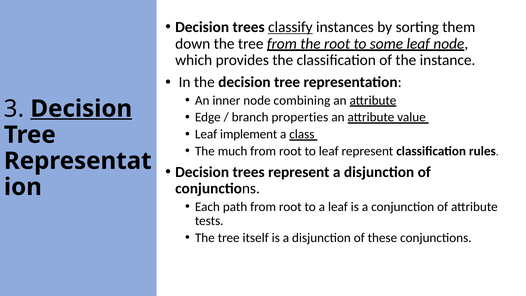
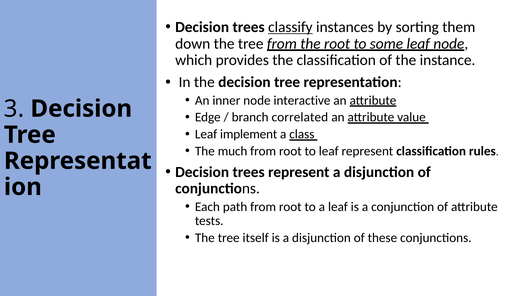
combining: combining -> interactive
Decision at (81, 109) underline: present -> none
properties: properties -> correlated
